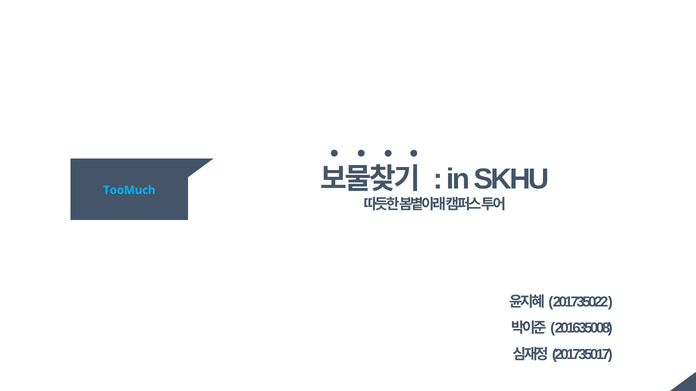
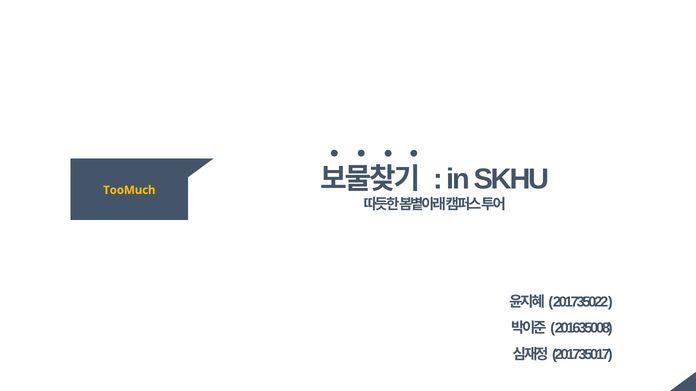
TooMuch colour: light blue -> yellow
